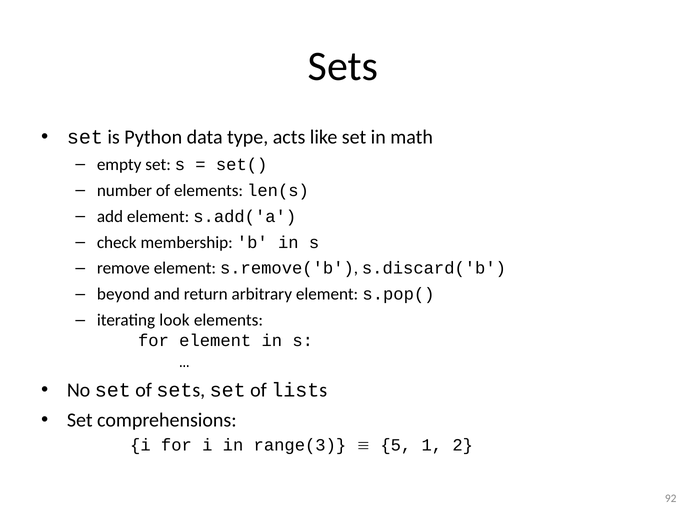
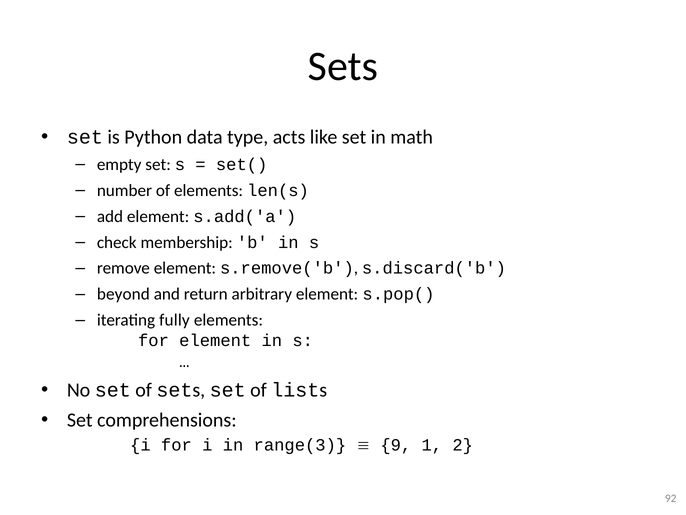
look: look -> fully
5: 5 -> 9
